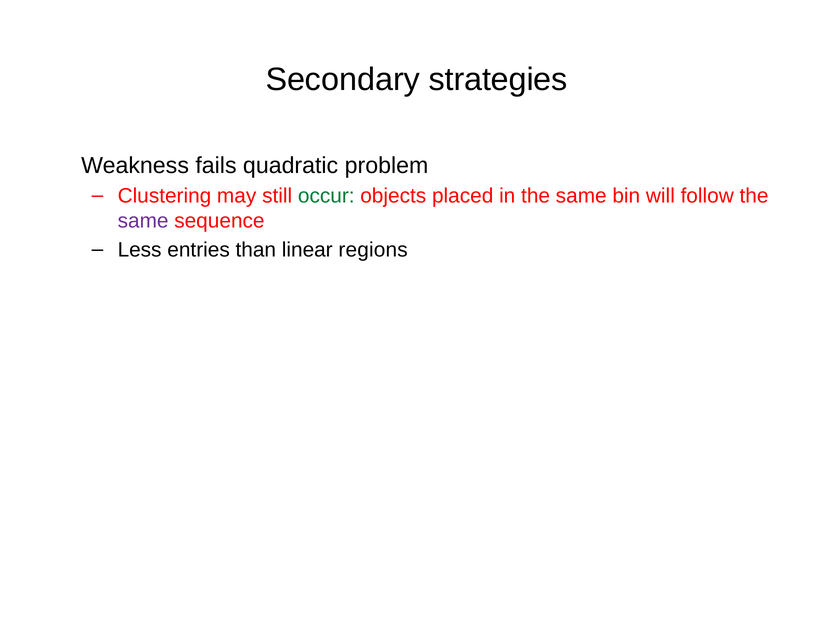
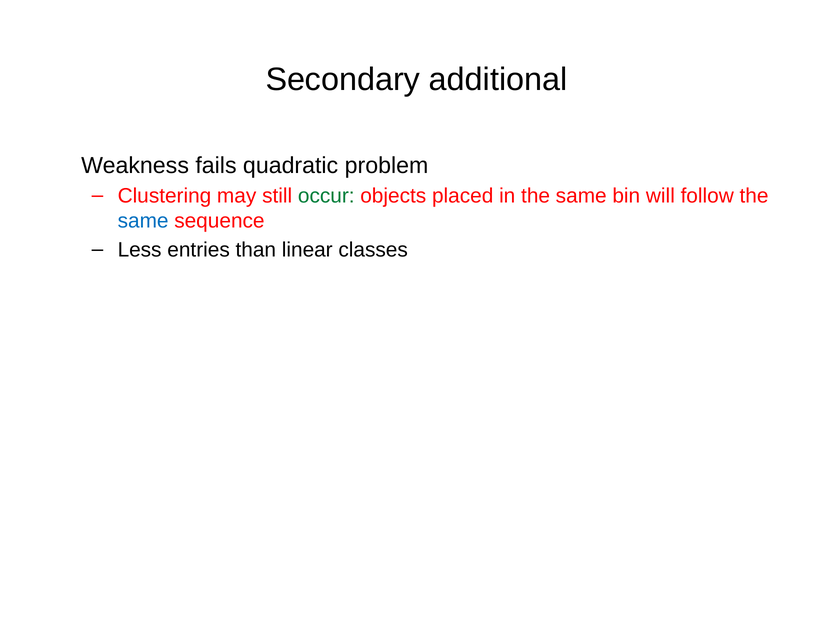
strategies: strategies -> additional
same at (143, 221) colour: purple -> blue
regions: regions -> classes
